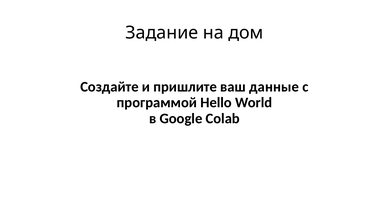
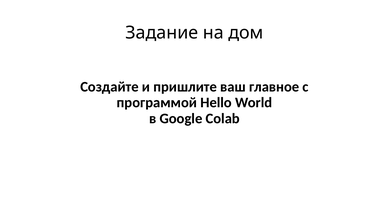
данные: данные -> главное
